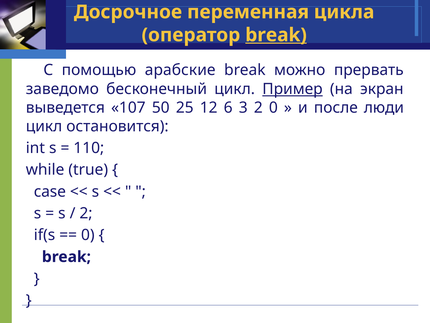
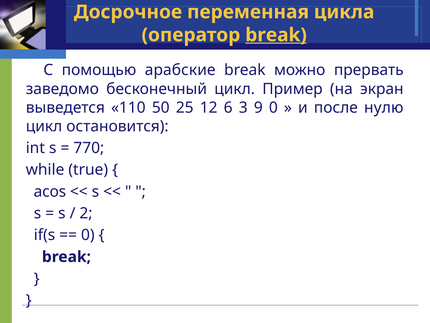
Пример underline: present -> none
107: 107 -> 110
3 2: 2 -> 9
люди: люди -> нулю
110: 110 -> 770
case: case -> acos
